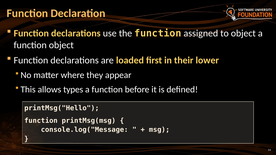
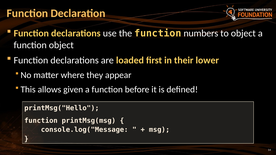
assigned: assigned -> numbers
types: types -> given
